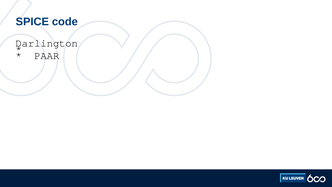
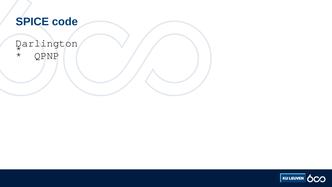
PAAR: PAAR -> QPNP
